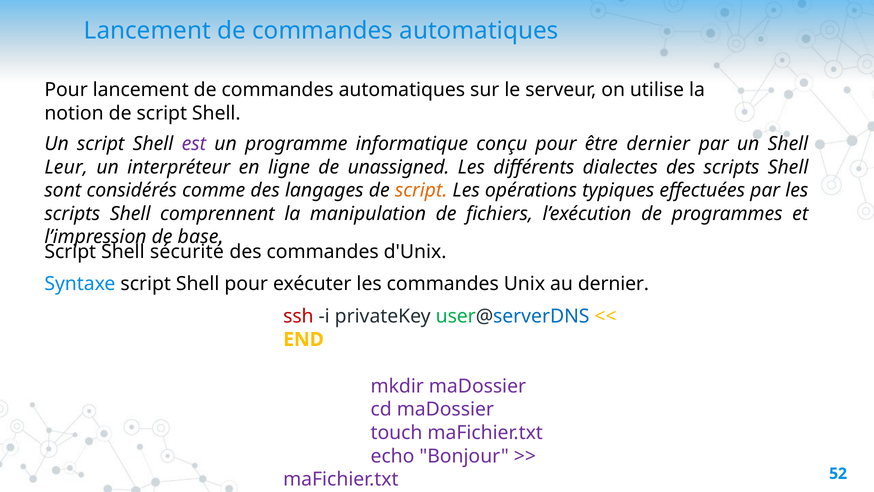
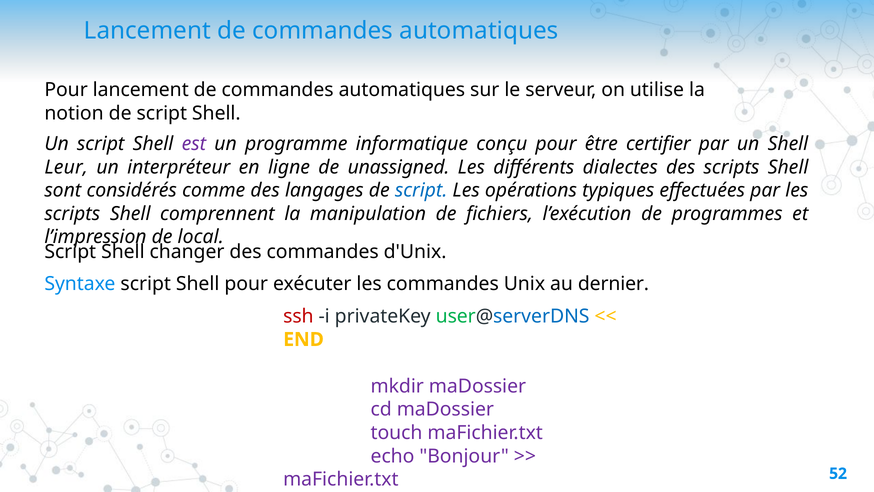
être dernier: dernier -> certifier
script at (421, 190) colour: orange -> blue
base: base -> local
sécurité: sécurité -> changer
